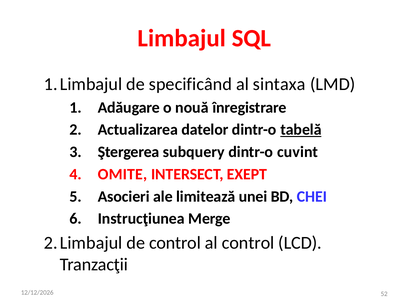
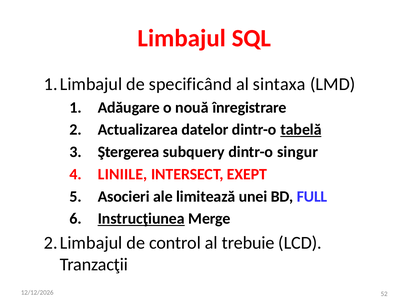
cuvint: cuvint -> singur
OMITE: OMITE -> LINIILE
CHEI: CHEI -> FULL
Instrucţiunea underline: none -> present
al control: control -> trebuie
